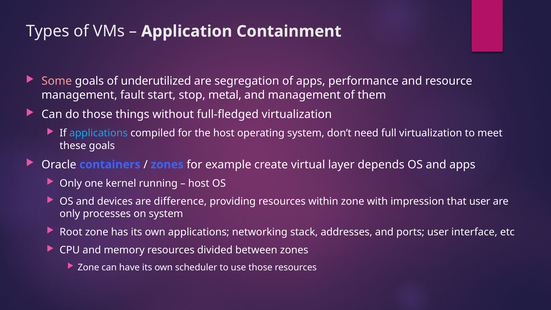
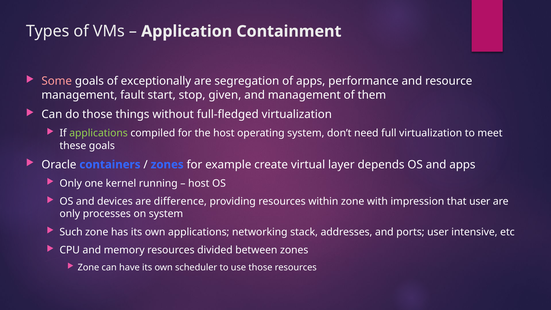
underutilized: underutilized -> exceptionally
metal: metal -> given
applications at (99, 133) colour: light blue -> light green
Root: Root -> Such
interface: interface -> intensive
